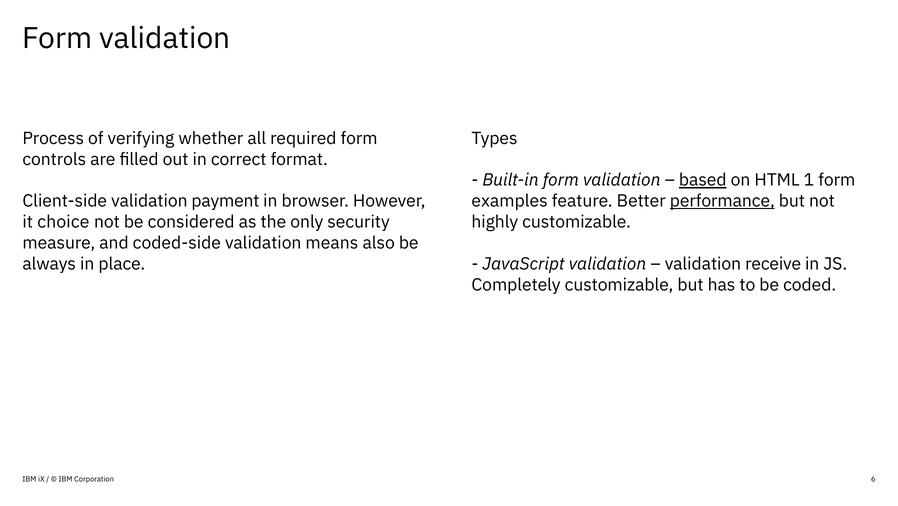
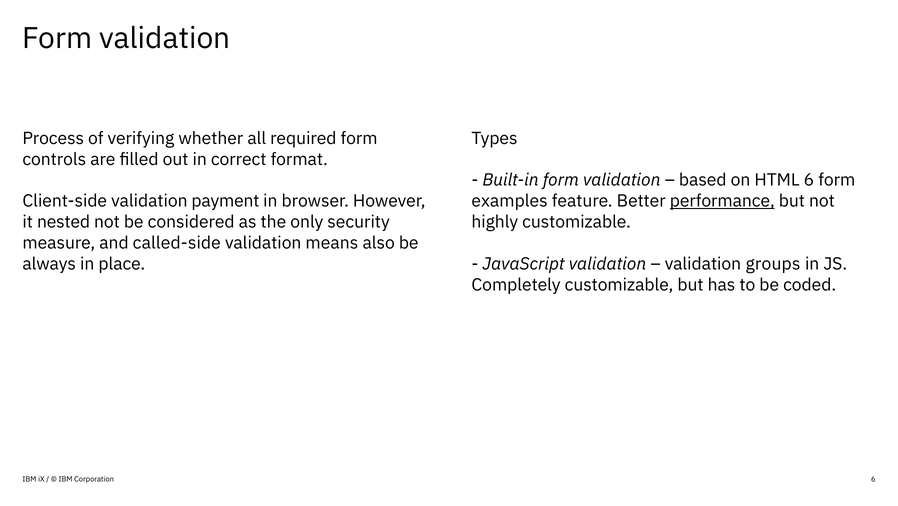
based underline: present -> none
HTML 1: 1 -> 6
choice: choice -> nested
coded-side: coded-side -> called-side
receive: receive -> groups
